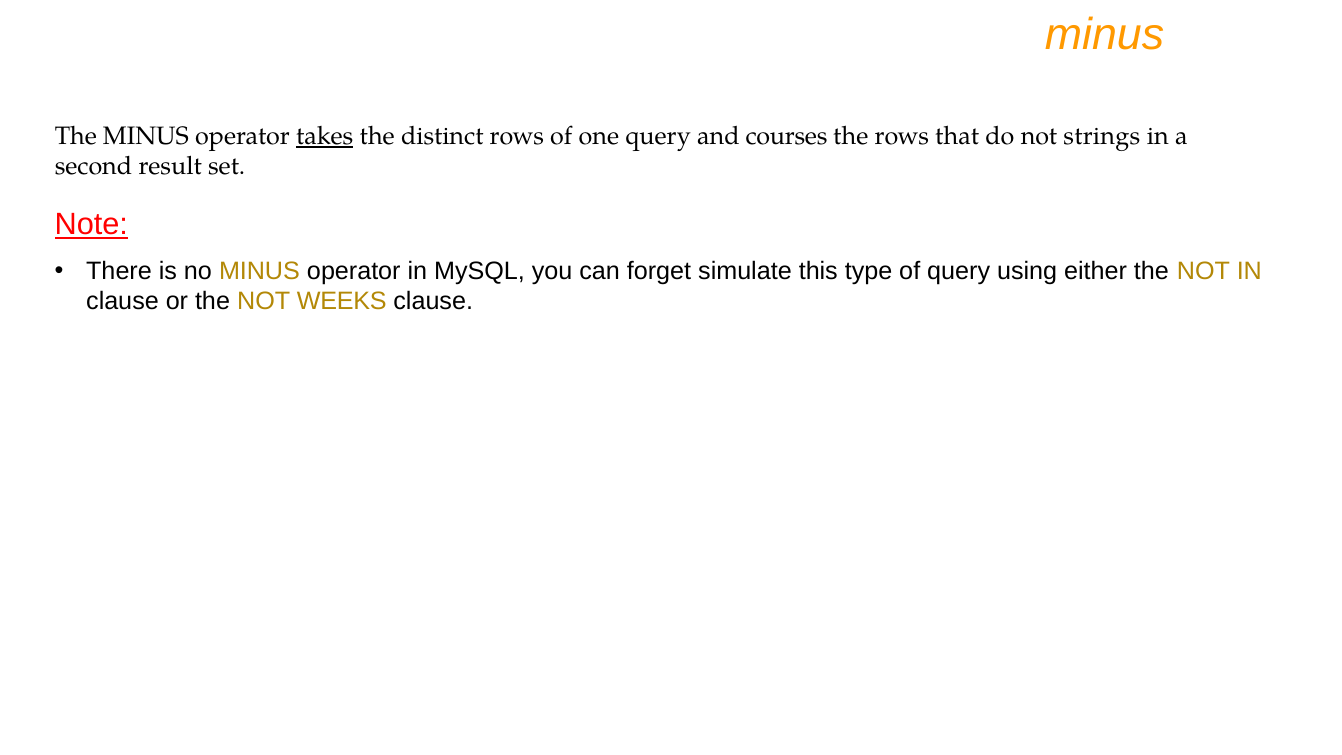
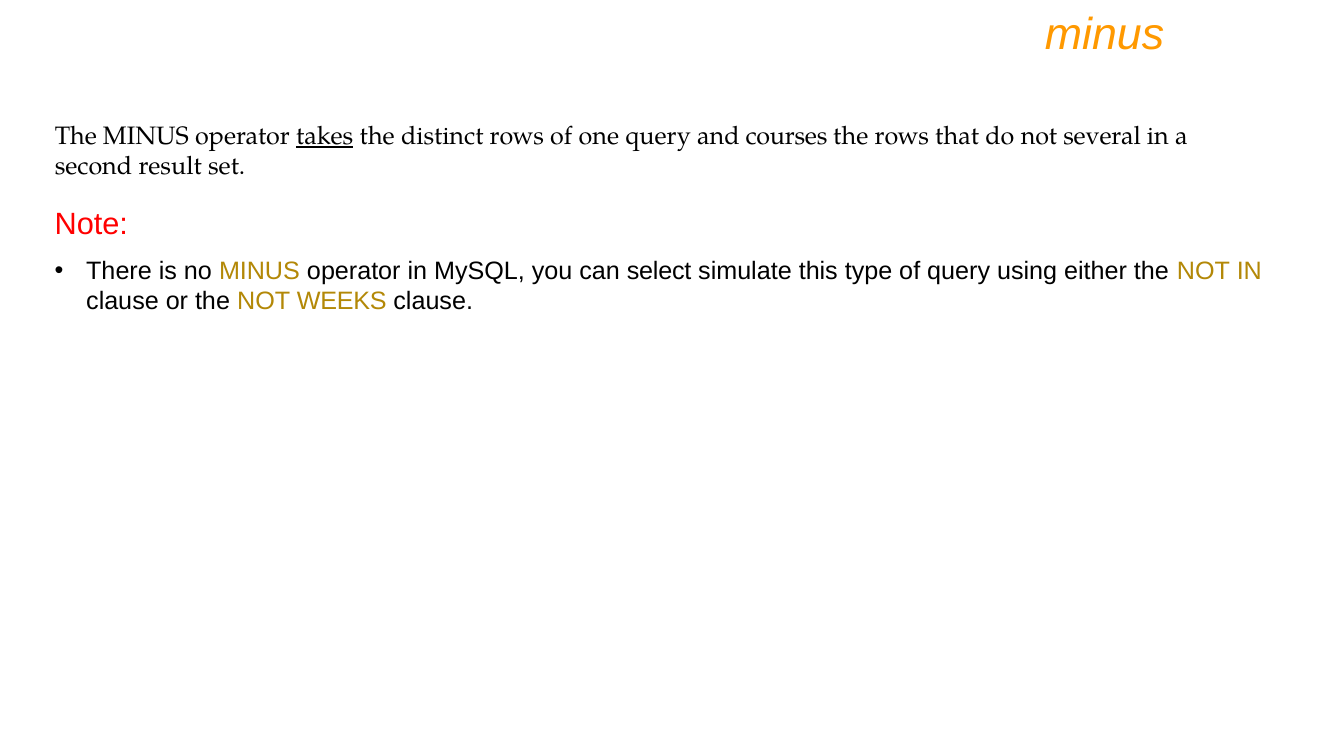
strings: strings -> several
Note underline: present -> none
forget: forget -> select
